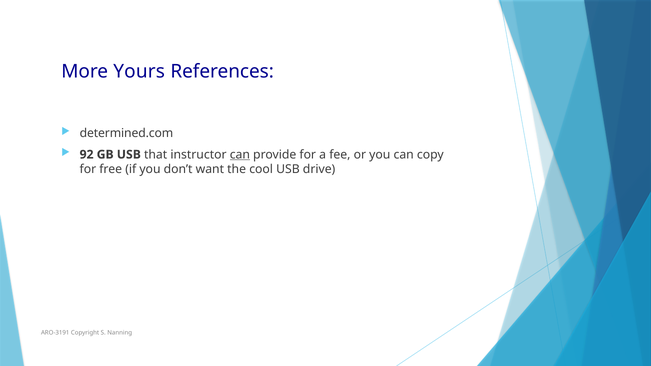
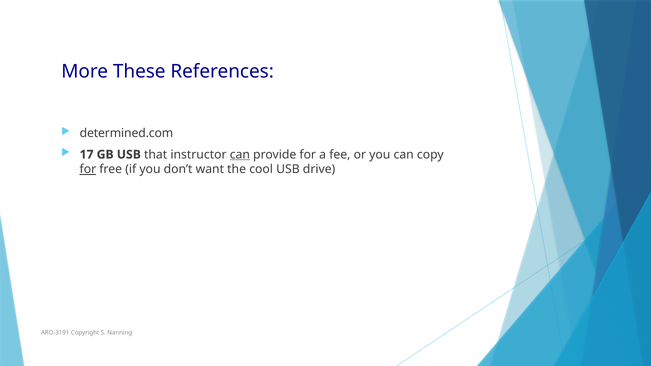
Yours: Yours -> These
92: 92 -> 17
for at (88, 169) underline: none -> present
